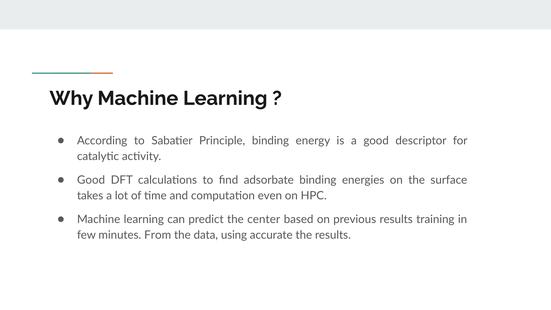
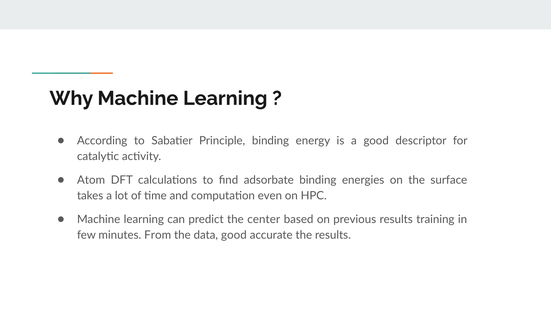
Good at (91, 180): Good -> Atom
data using: using -> good
